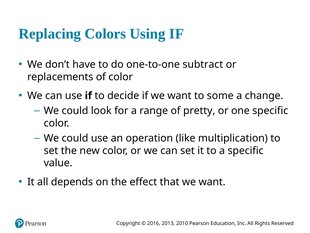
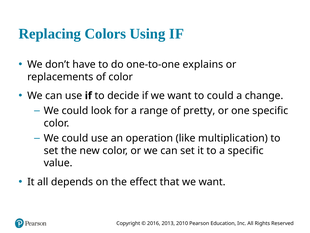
subtract: subtract -> explains
to some: some -> could
